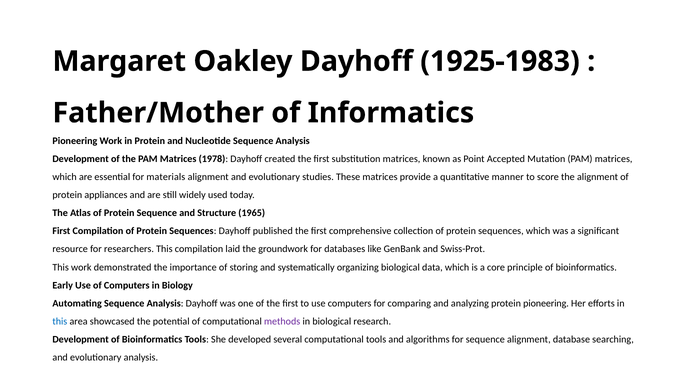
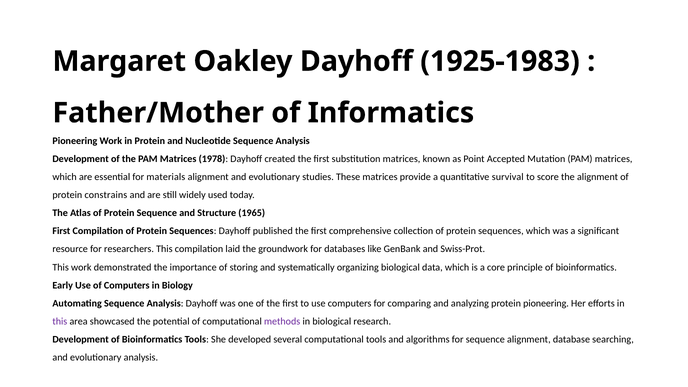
manner: manner -> survival
appliances: appliances -> constrains
this at (60, 321) colour: blue -> purple
